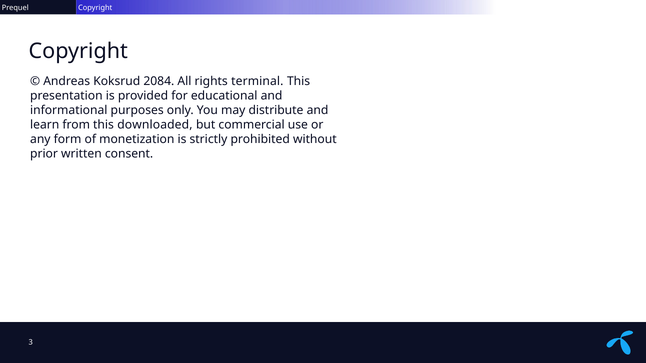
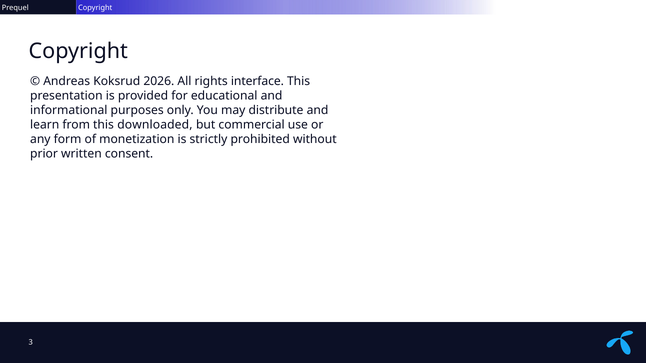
2084: 2084 -> 2026
terminal: terminal -> interface
